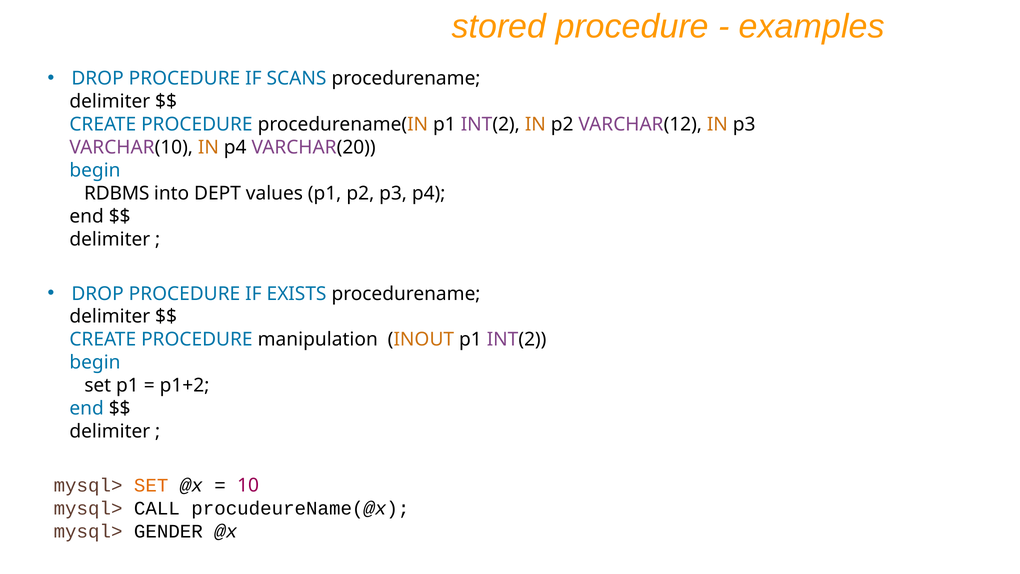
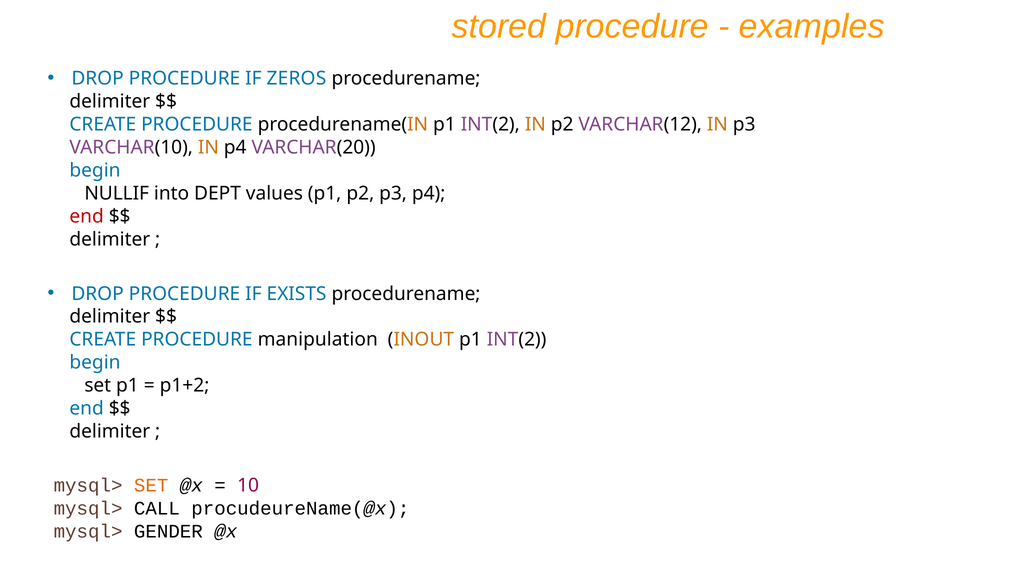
SCANS: SCANS -> ZEROS
RDBMS: RDBMS -> NULLIF
end at (87, 216) colour: black -> red
